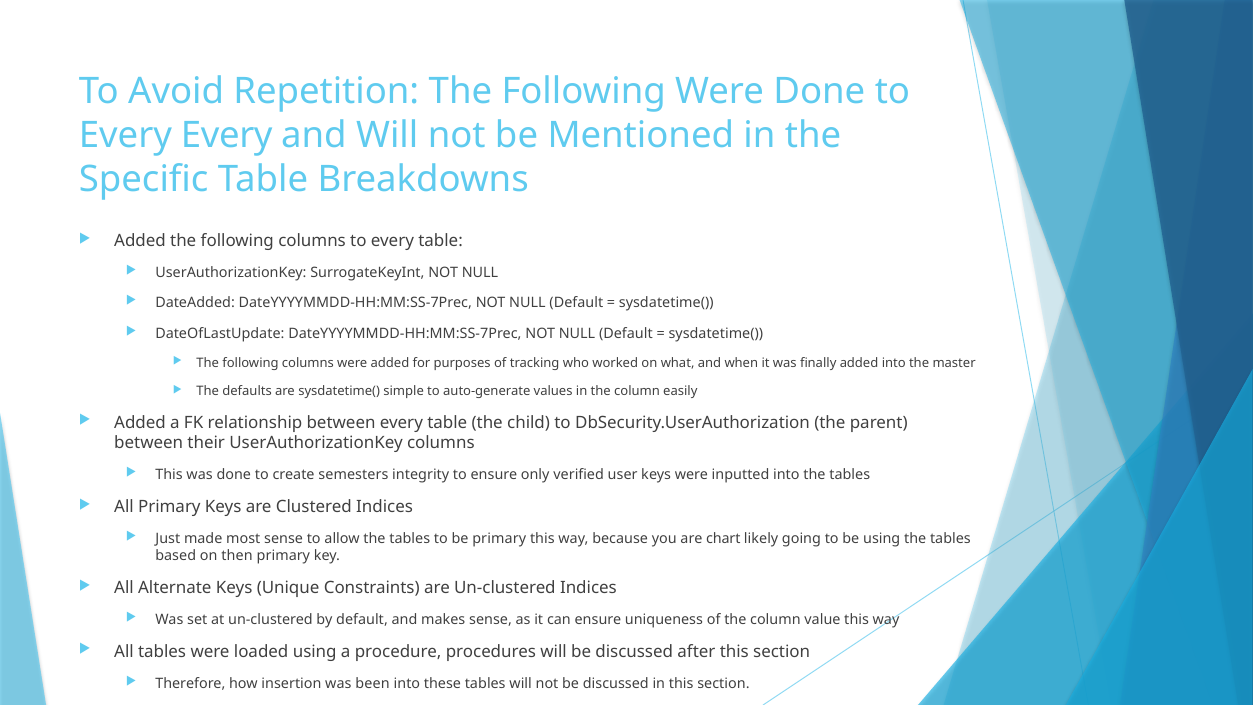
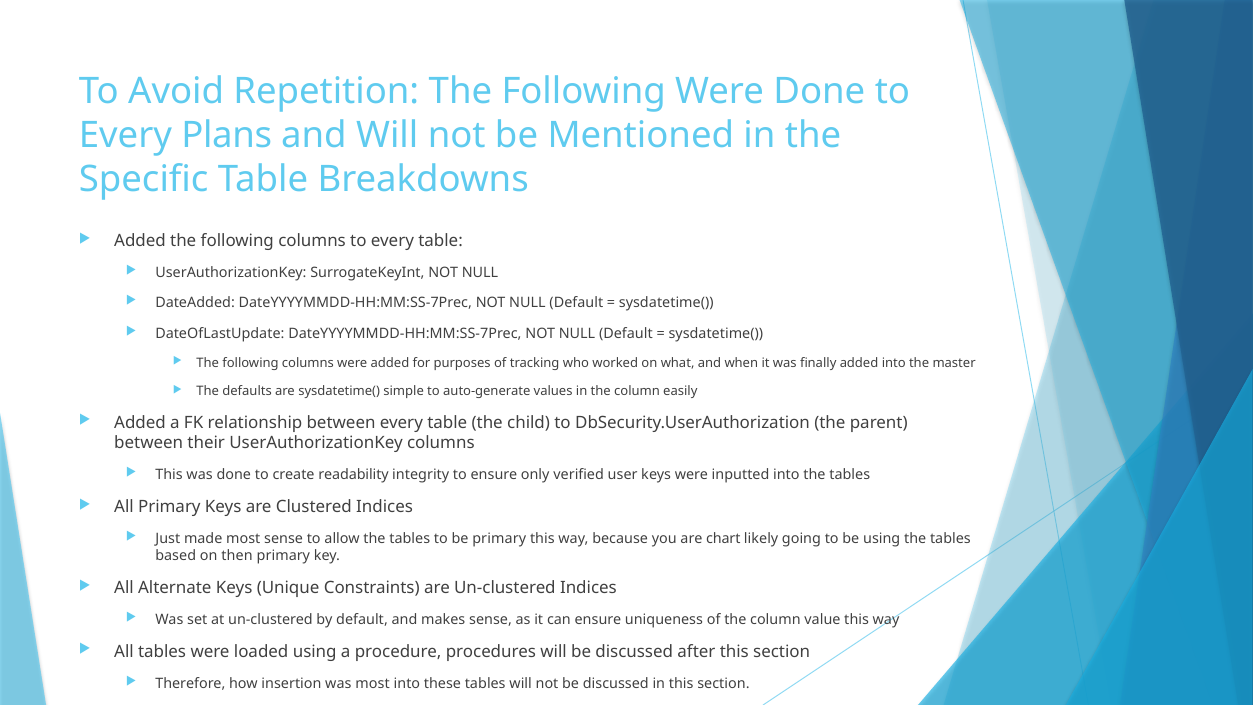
Every Every: Every -> Plans
semesters: semesters -> readability
was been: been -> most
